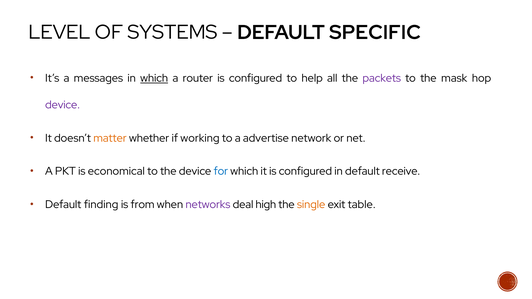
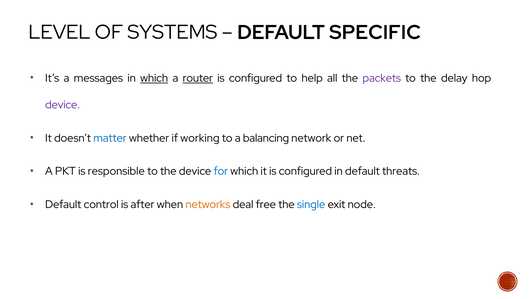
router underline: none -> present
mask: mask -> delay
matter colour: orange -> blue
advertise: advertise -> balancing
economical: economical -> responsible
receive: receive -> threats
finding: finding -> control
from: from -> after
networks colour: purple -> orange
high: high -> free
single colour: orange -> blue
table: table -> node
